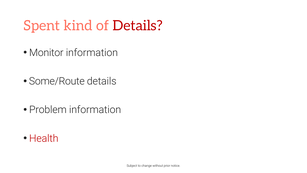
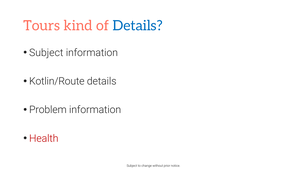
Spent: Spent -> Tours
Details at (138, 26) colour: red -> blue
Monitor at (46, 53): Monitor -> Subject
Some/Route: Some/Route -> Kotlin/Route
